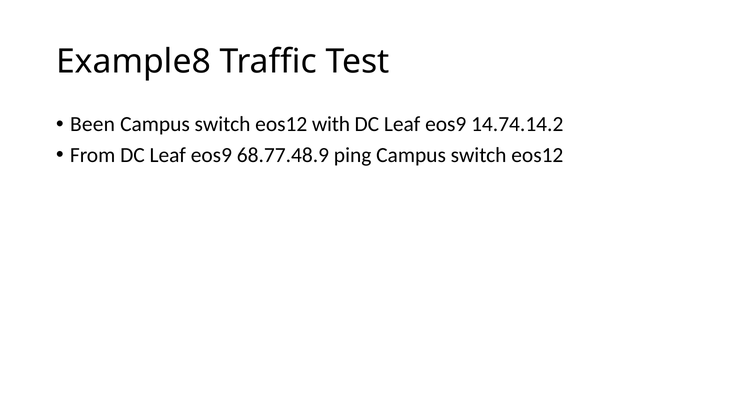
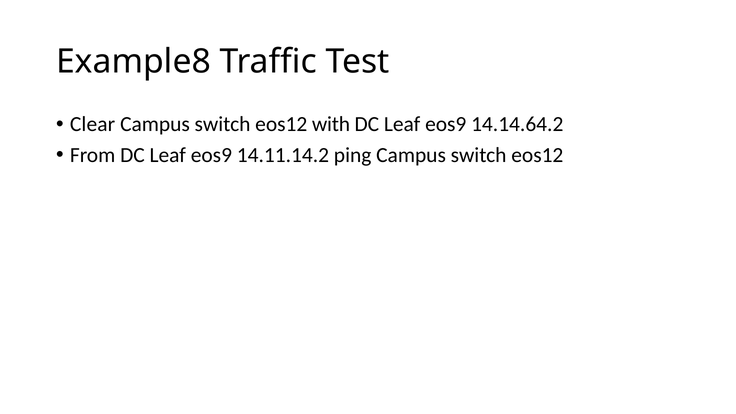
Been: Been -> Clear
14.74.14.2: 14.74.14.2 -> 14.14.64.2
68.77.48.9: 68.77.48.9 -> 14.11.14.2
